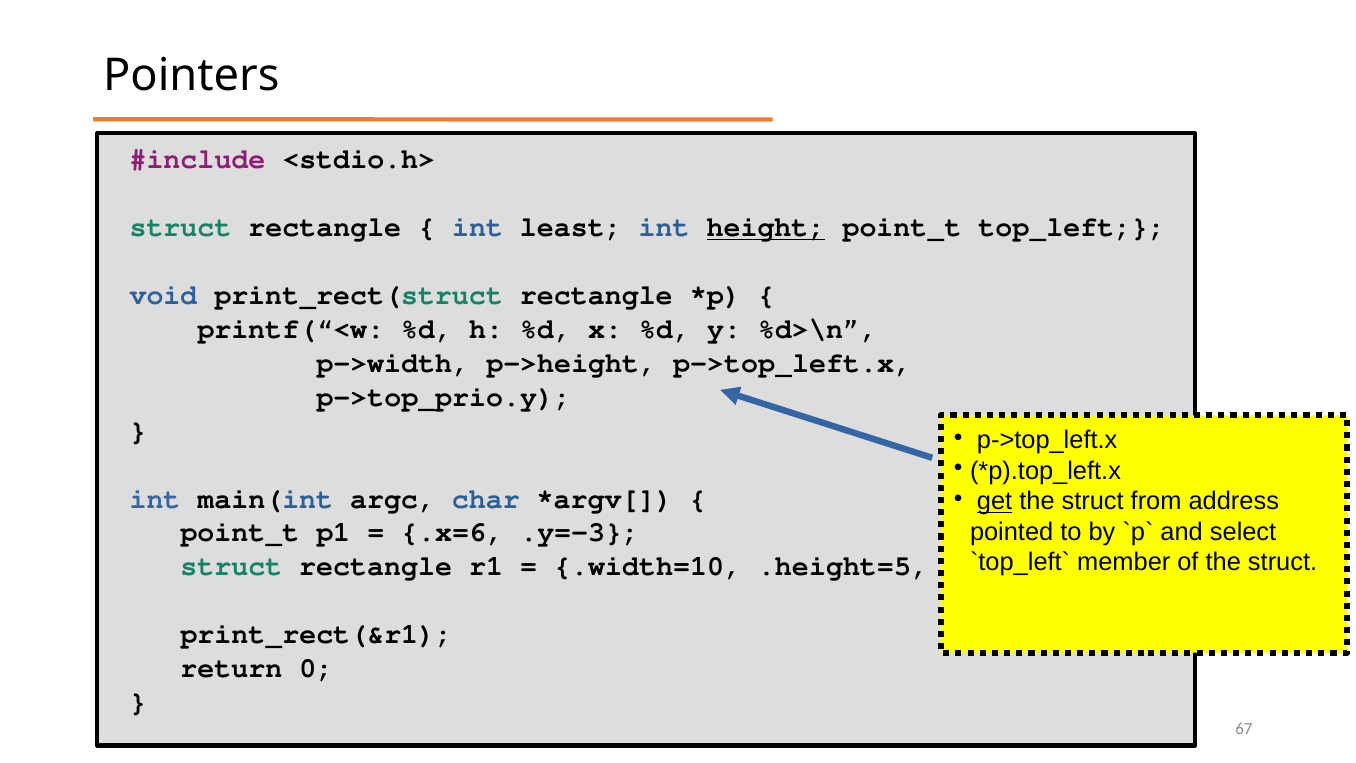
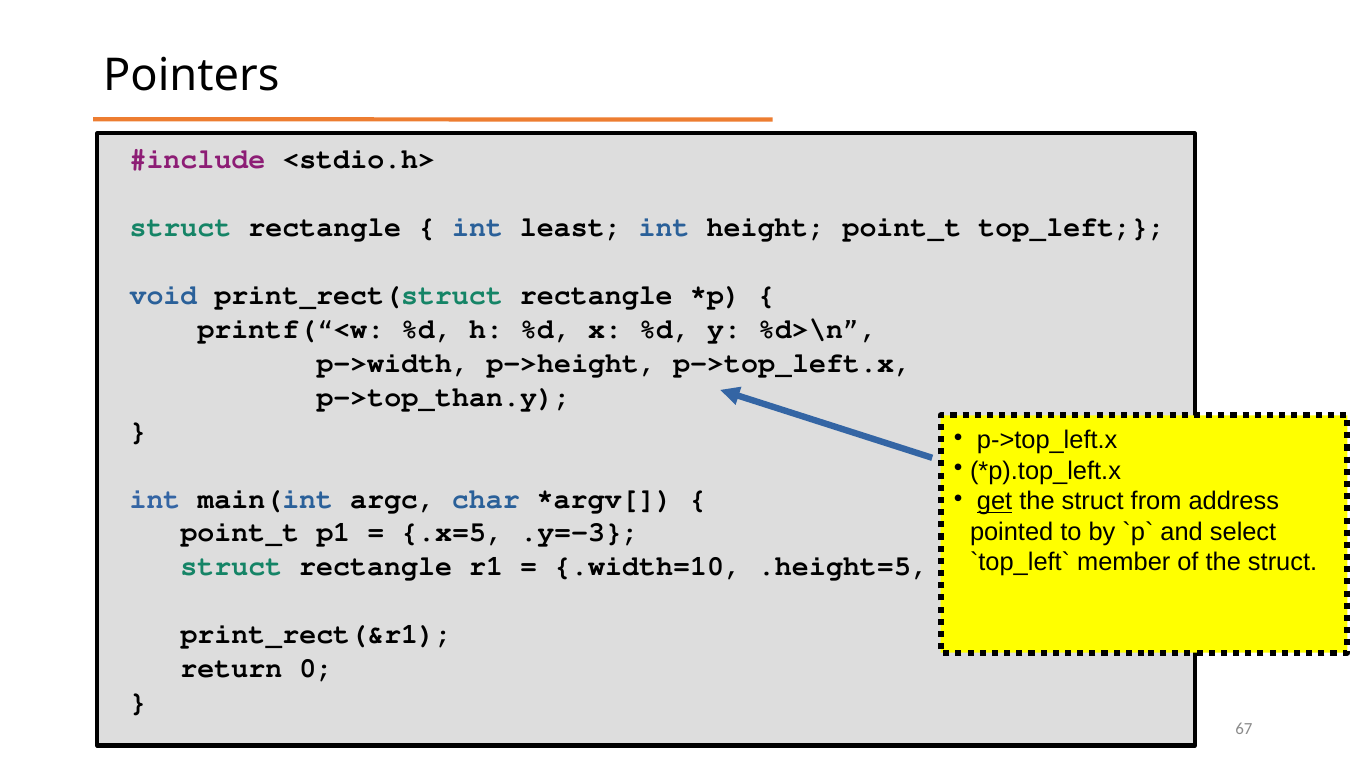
height underline: present -> none
p->top_prio.y: p->top_prio.y -> p->top_than.y
.x=6: .x=6 -> .x=5
